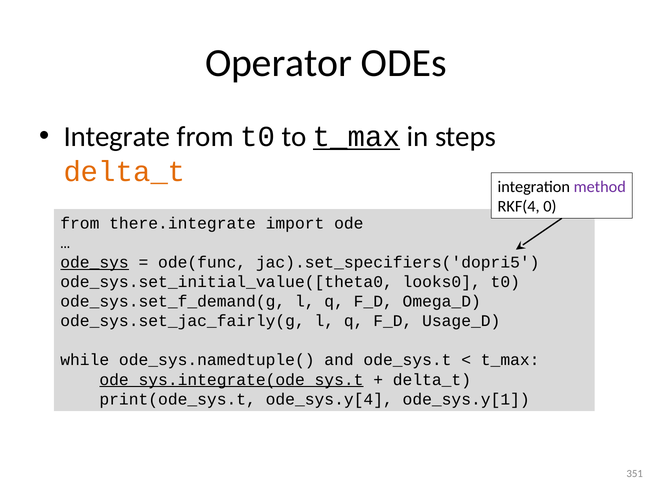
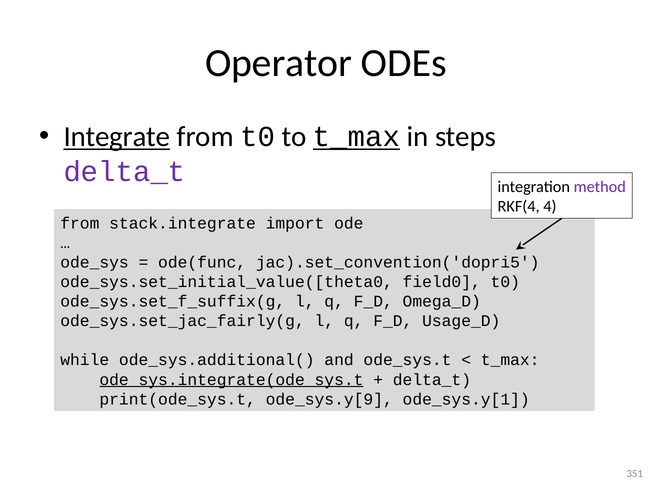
Integrate underline: none -> present
delta_t at (124, 172) colour: orange -> purple
0: 0 -> 4
there.integrate: there.integrate -> stack.integrate
ode_sys underline: present -> none
jac).set_specifiers('dopri5: jac).set_specifiers('dopri5 -> jac).set_convention('dopri5
looks0: looks0 -> field0
ode_sys.set_f_demand(g: ode_sys.set_f_demand(g -> ode_sys.set_f_suffix(g
ode_sys.namedtuple(: ode_sys.namedtuple( -> ode_sys.additional(
ode_sys.y[4: ode_sys.y[4 -> ode_sys.y[9
